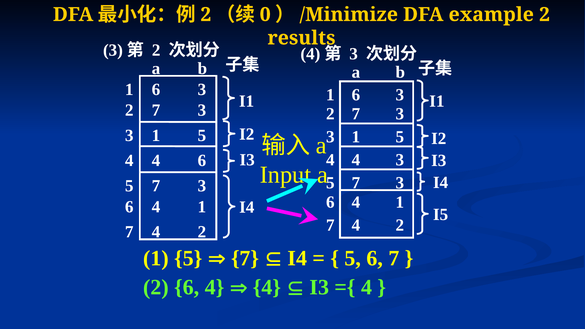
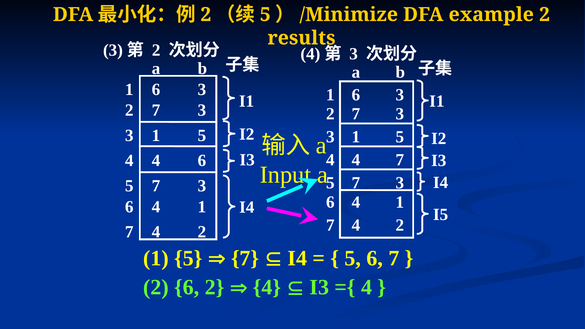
0 at (265, 15): 0 -> 5
4 3: 3 -> 7
6 4: 4 -> 2
